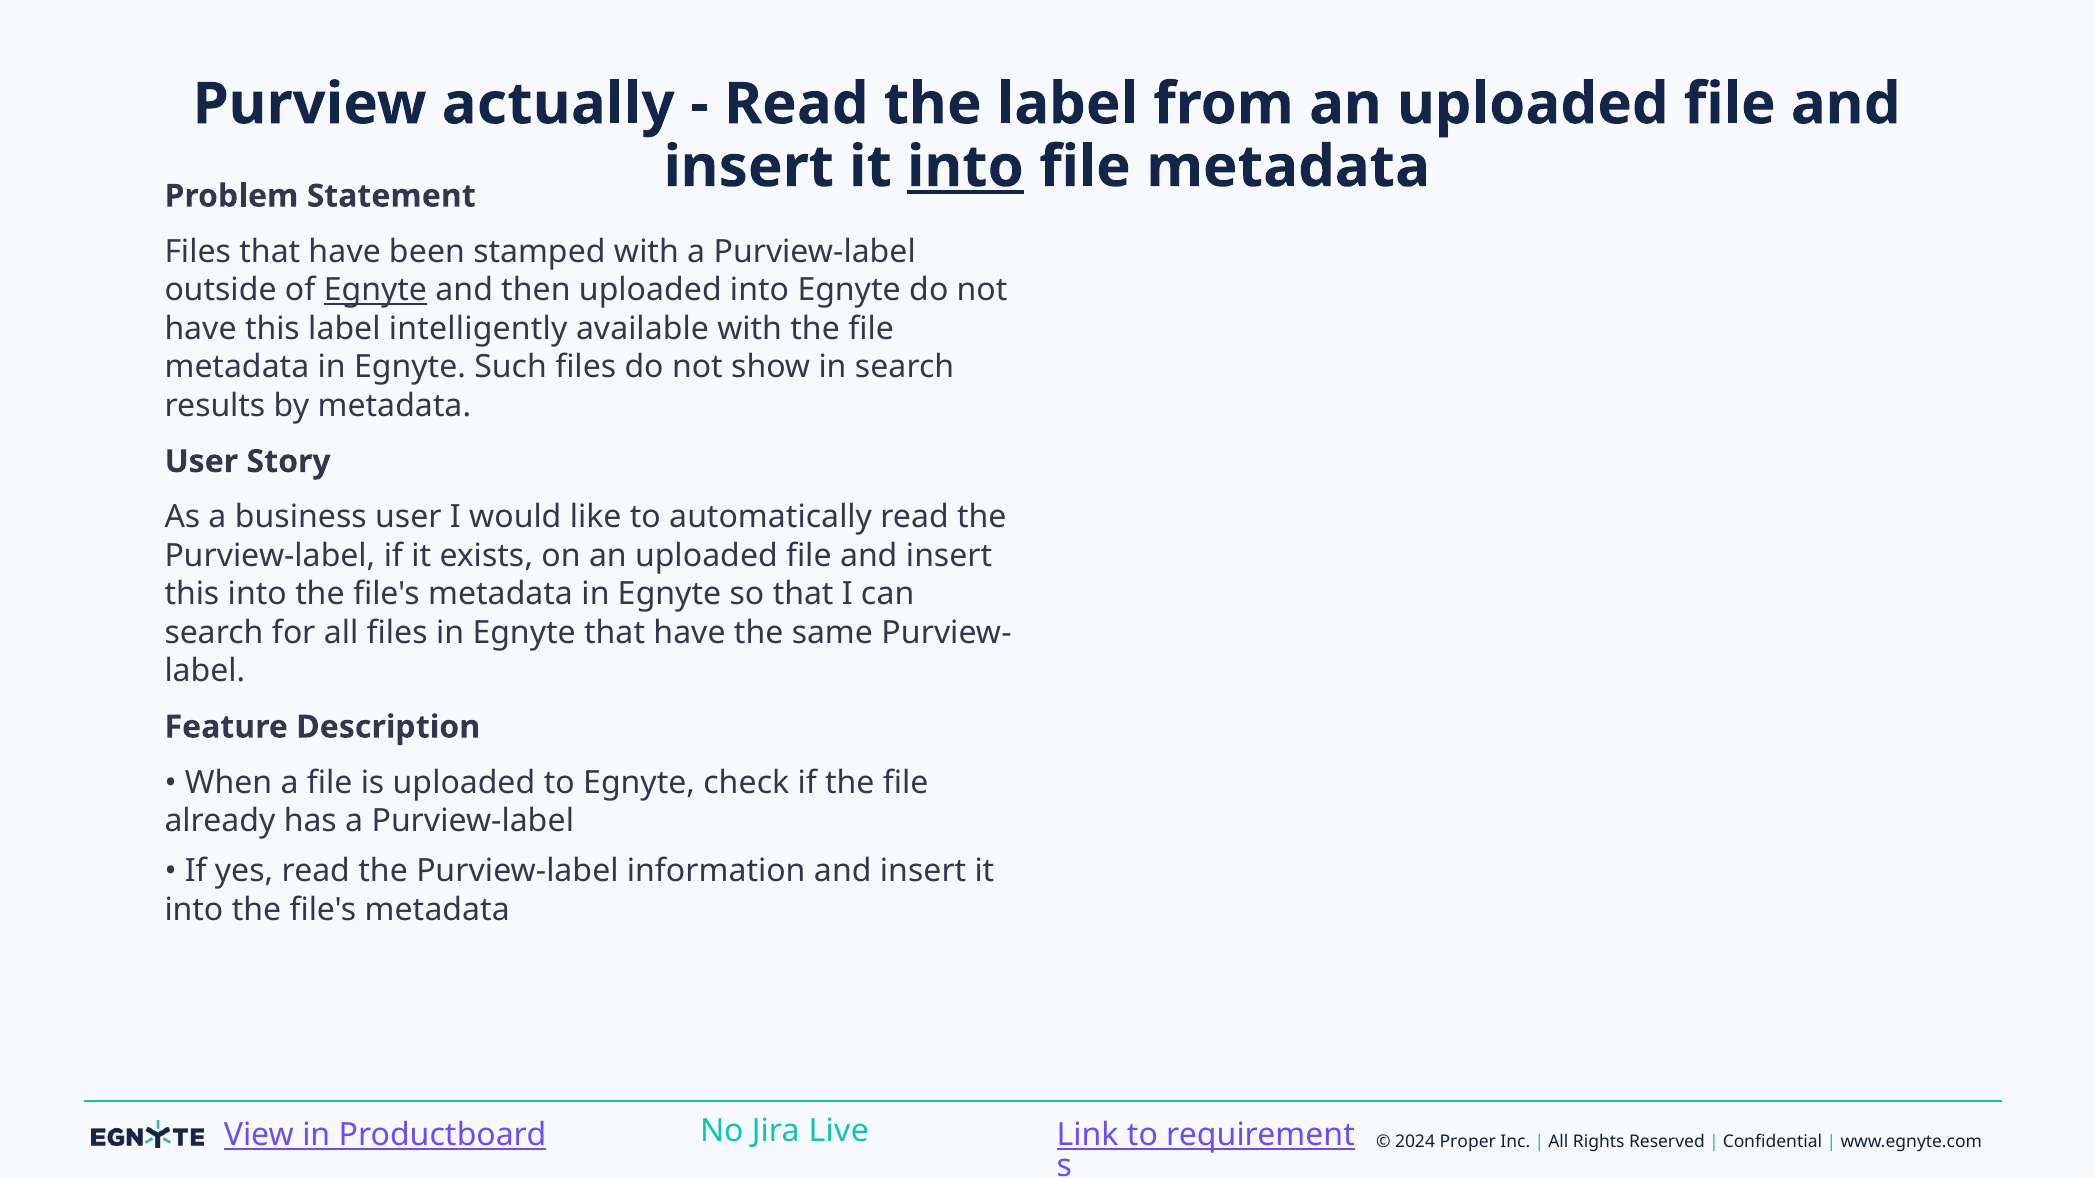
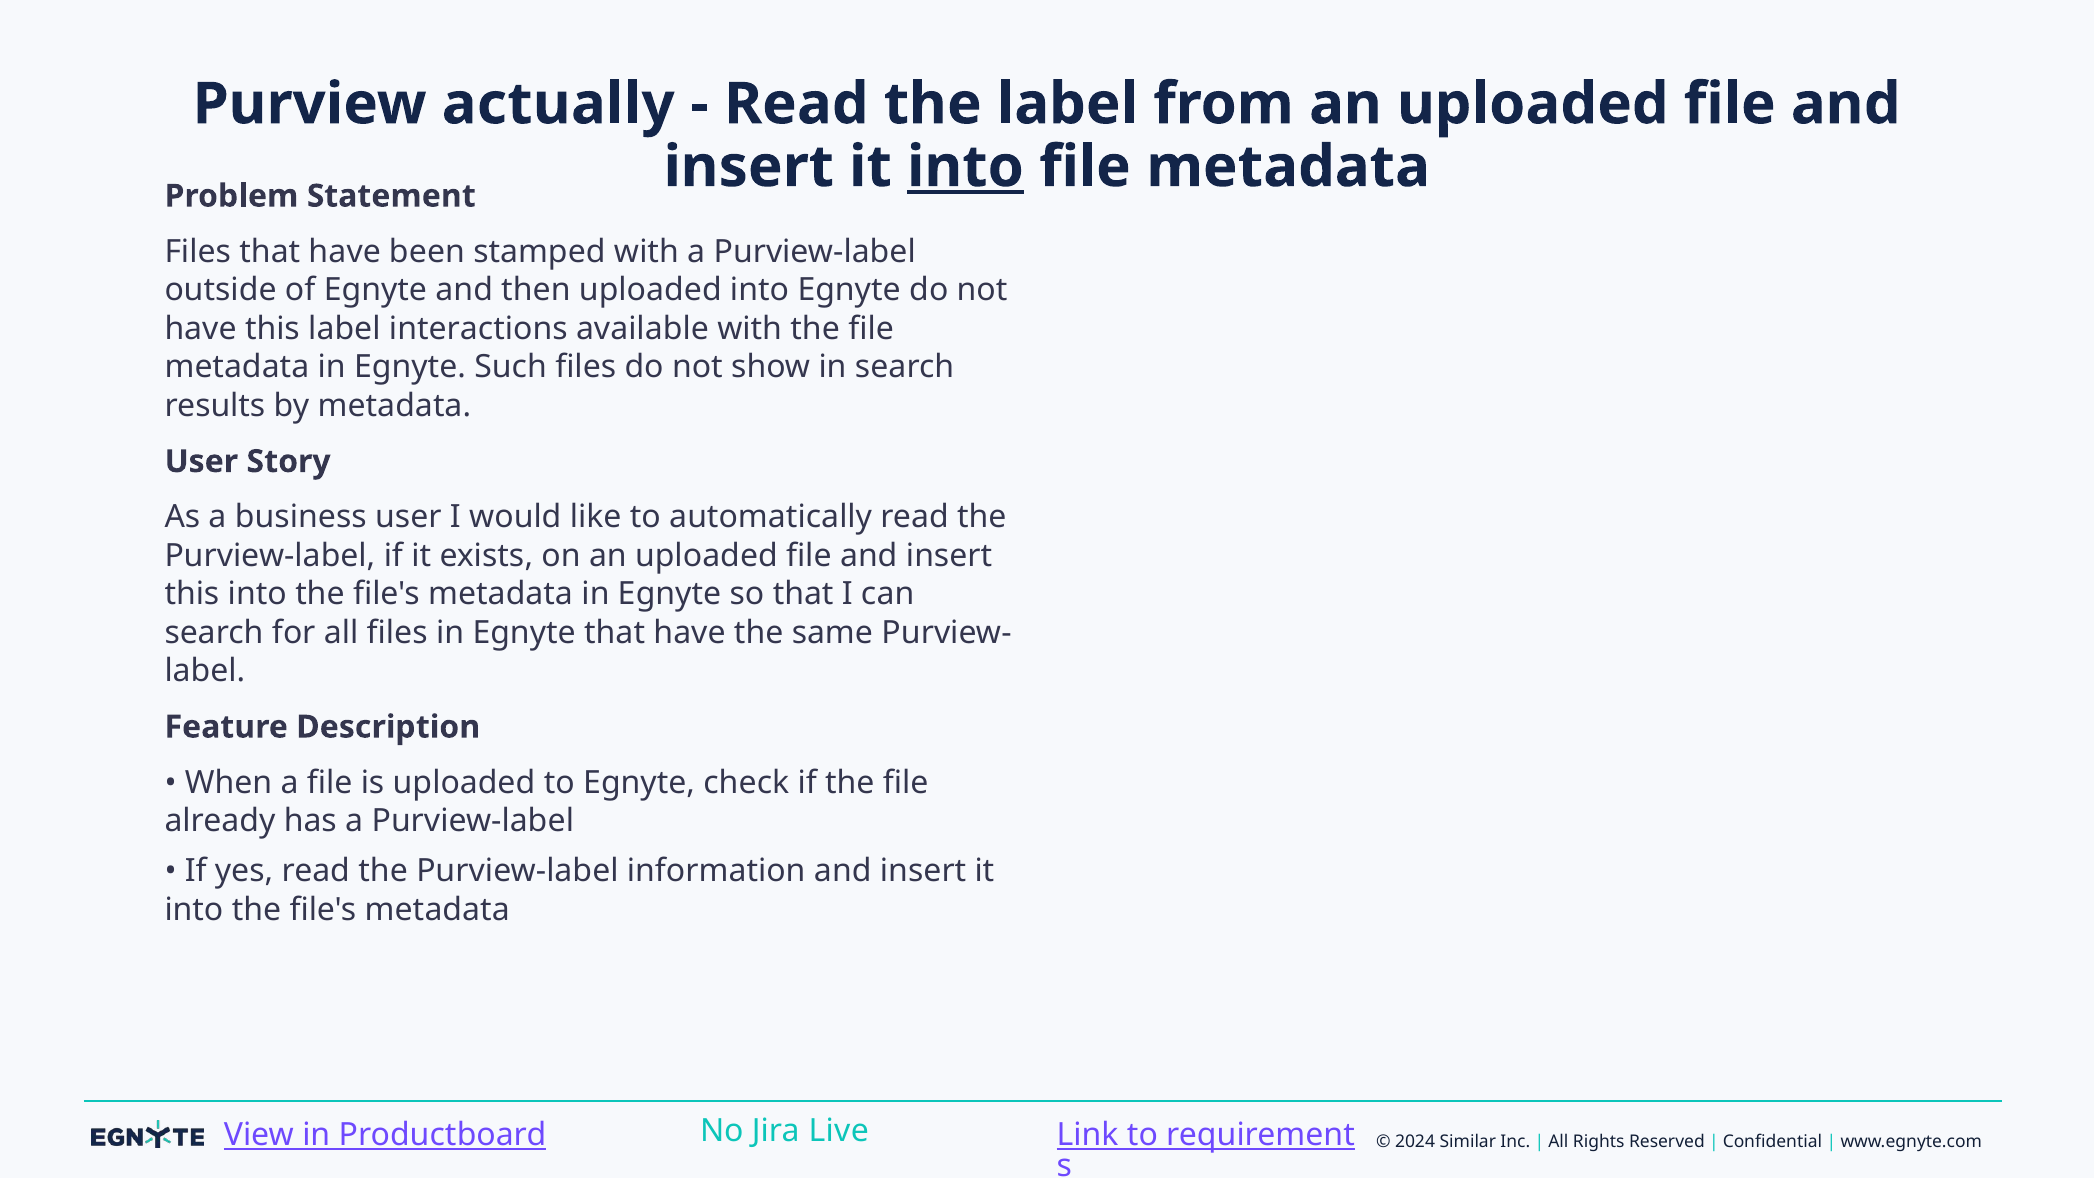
Egnyte at (375, 290) underline: present -> none
intelligently: intelligently -> interactions
Proper: Proper -> Similar
